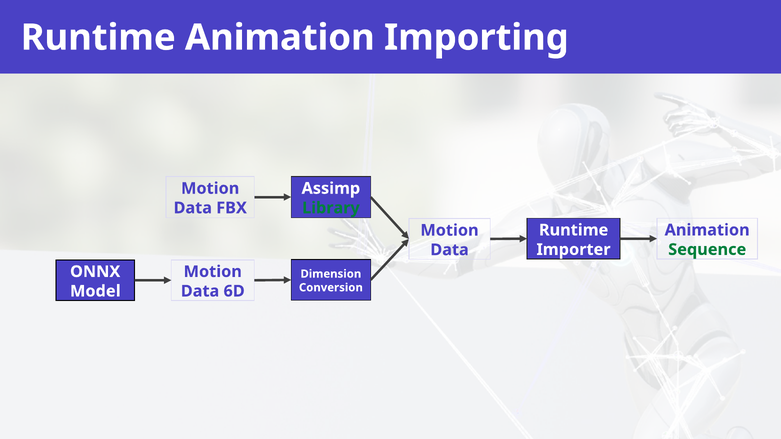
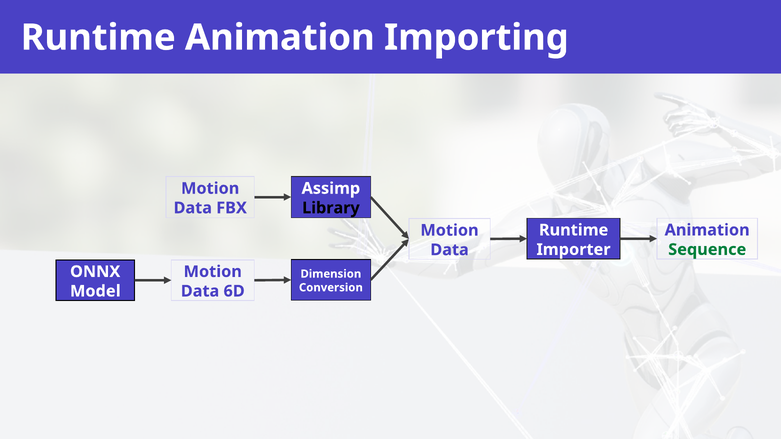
Library colour: green -> black
